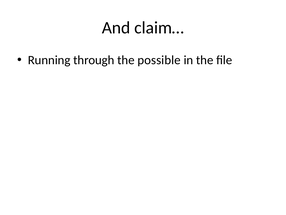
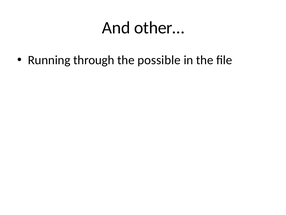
claim…: claim… -> other…
